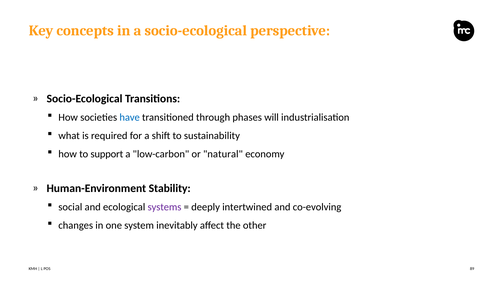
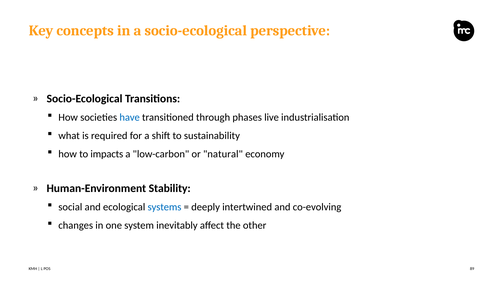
will: will -> live
support: support -> impacts
systems colour: purple -> blue
